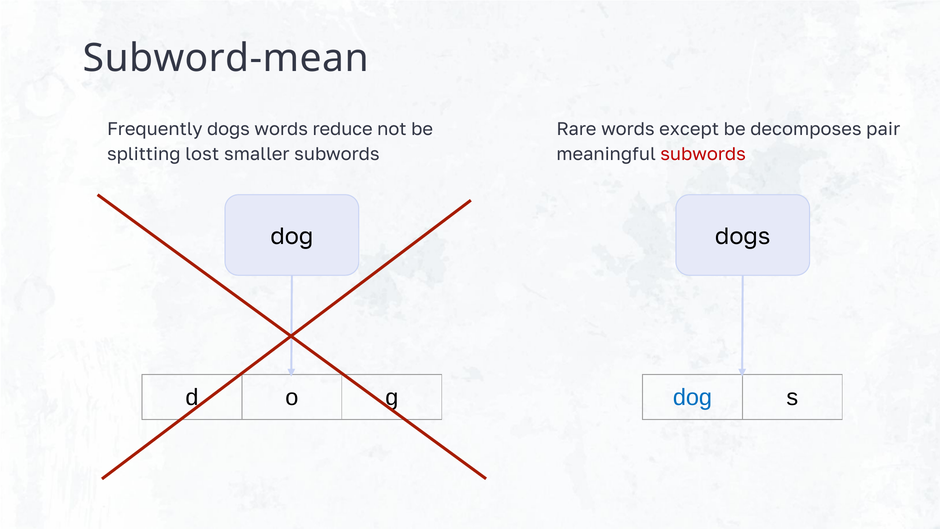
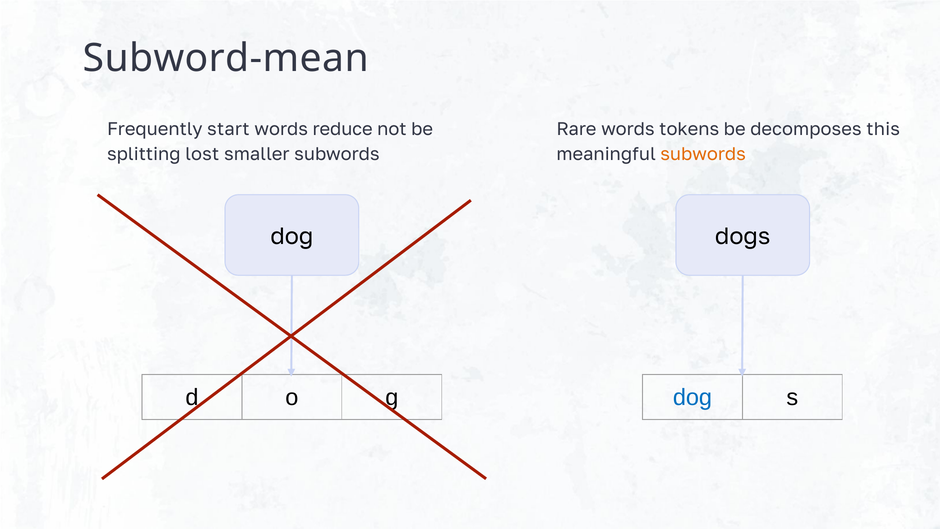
Frequently dogs: dogs -> start
except: except -> tokens
pair: pair -> this
subwords at (703, 154) colour: red -> orange
